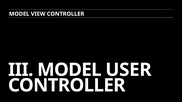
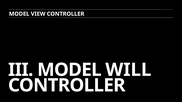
USER: USER -> WILL
